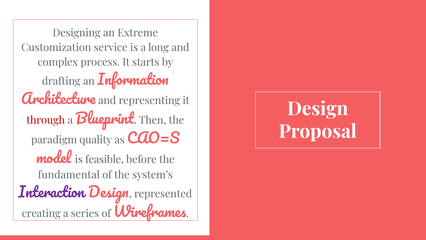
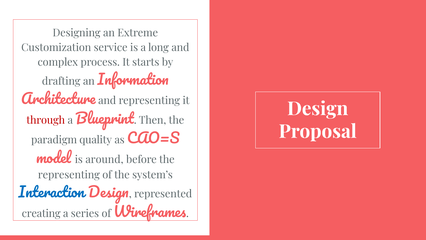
feasible: feasible -> around
fundamental at (69, 175): fundamental -> representing
Interaction colour: purple -> blue
